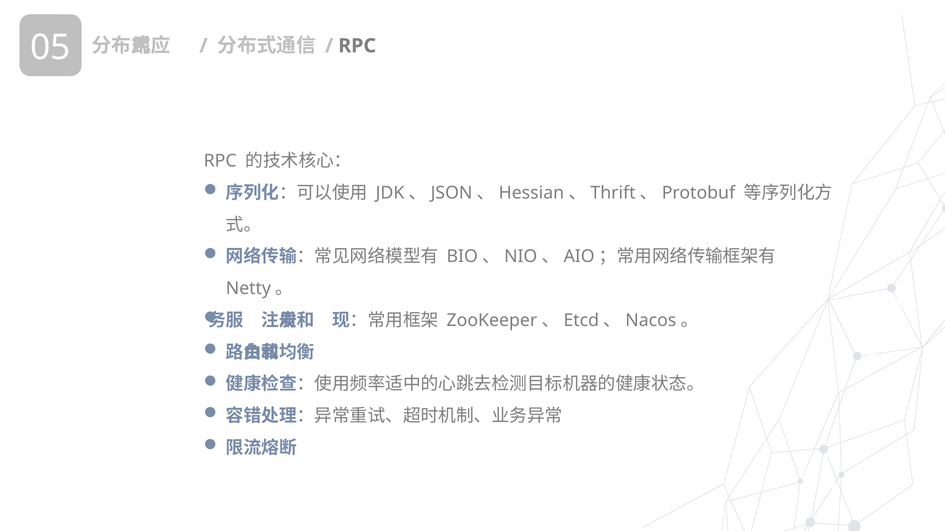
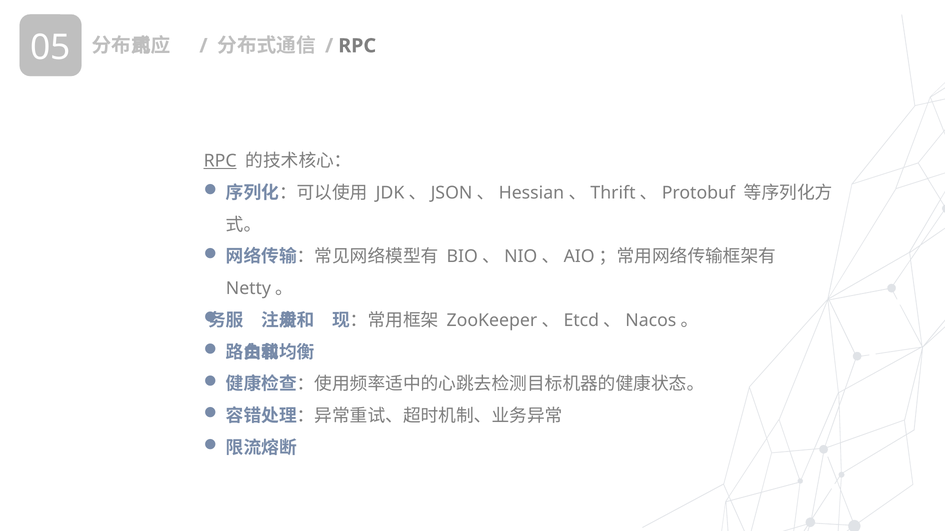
RPC at (220, 161) underline: none -> present
